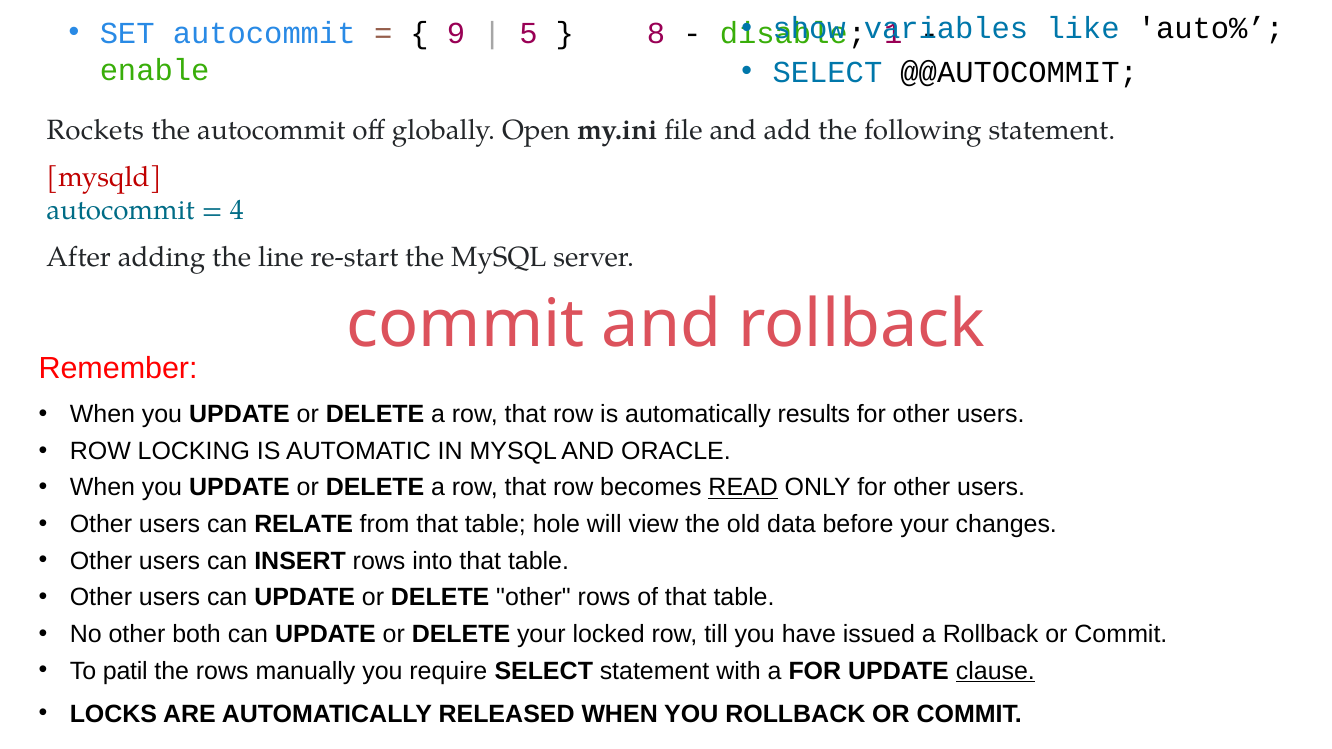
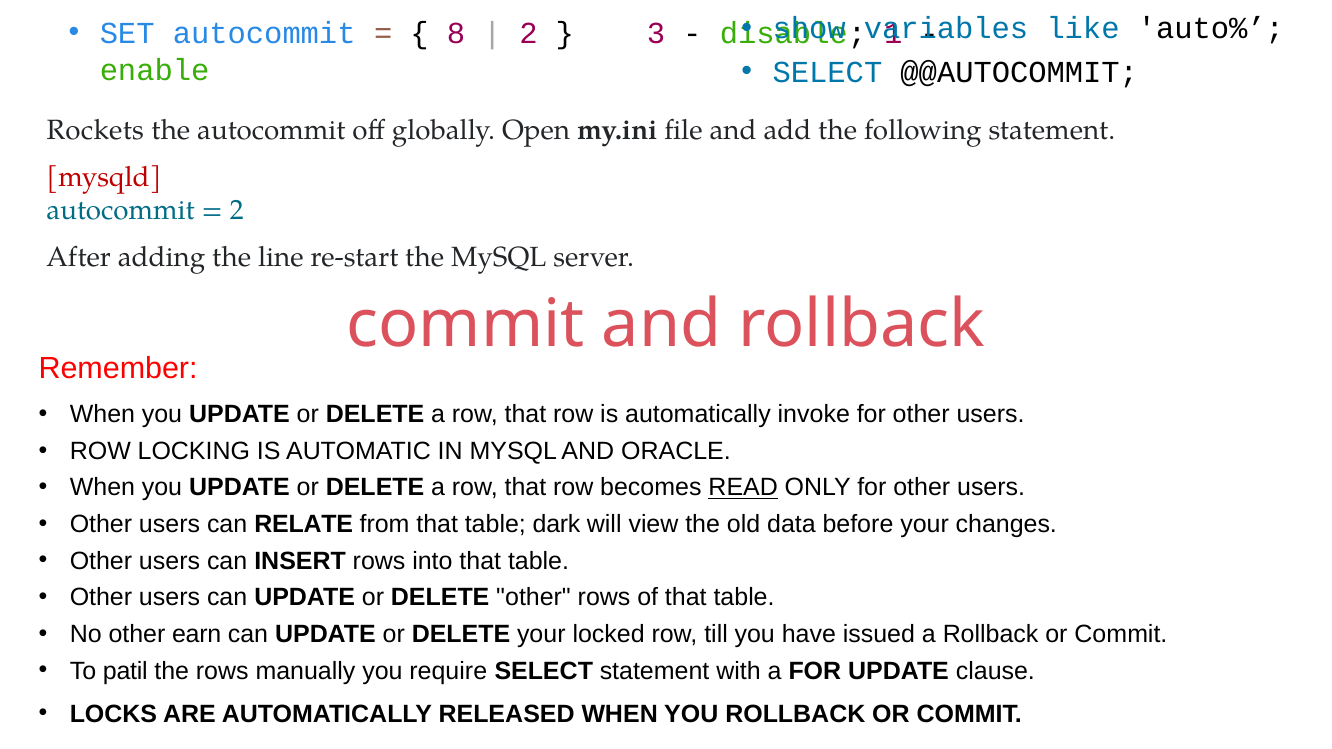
9: 9 -> 8
5 at (528, 34): 5 -> 2
8: 8 -> 3
4 at (237, 211): 4 -> 2
results: results -> invoke
hole: hole -> dark
both: both -> earn
clause underline: present -> none
